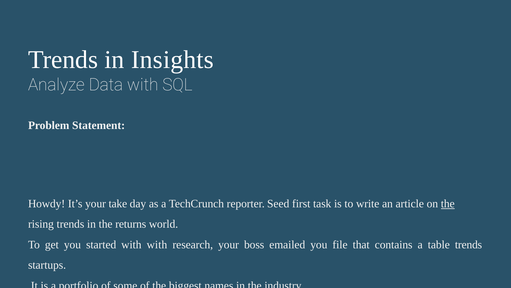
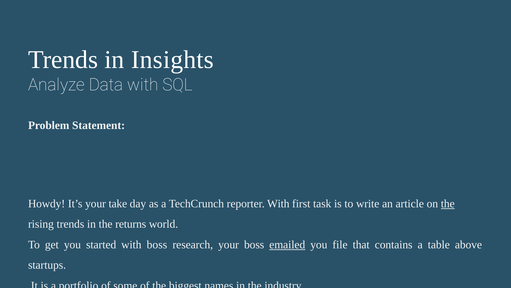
reporter Seed: Seed -> With
with with: with -> boss
emailed underline: none -> present
table trends: trends -> above
